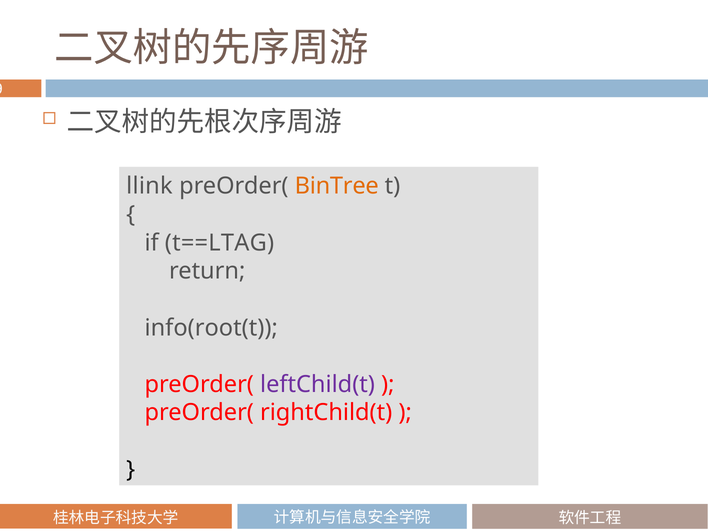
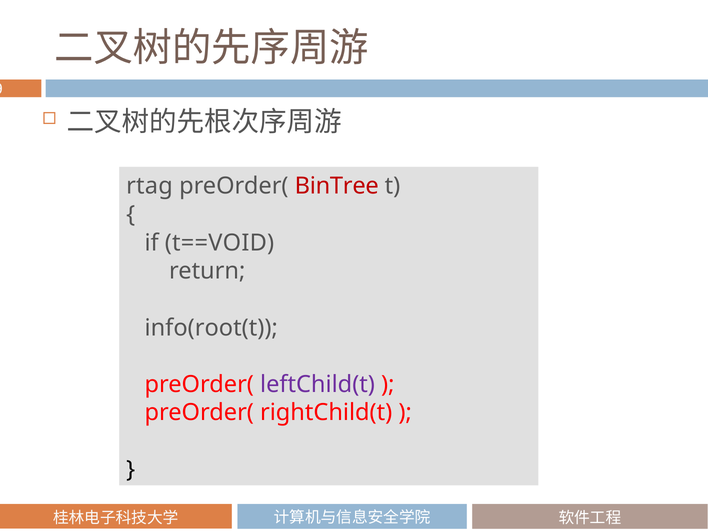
llink: llink -> rtag
BinTree colour: orange -> red
t==LTAG: t==LTAG -> t==VOID
